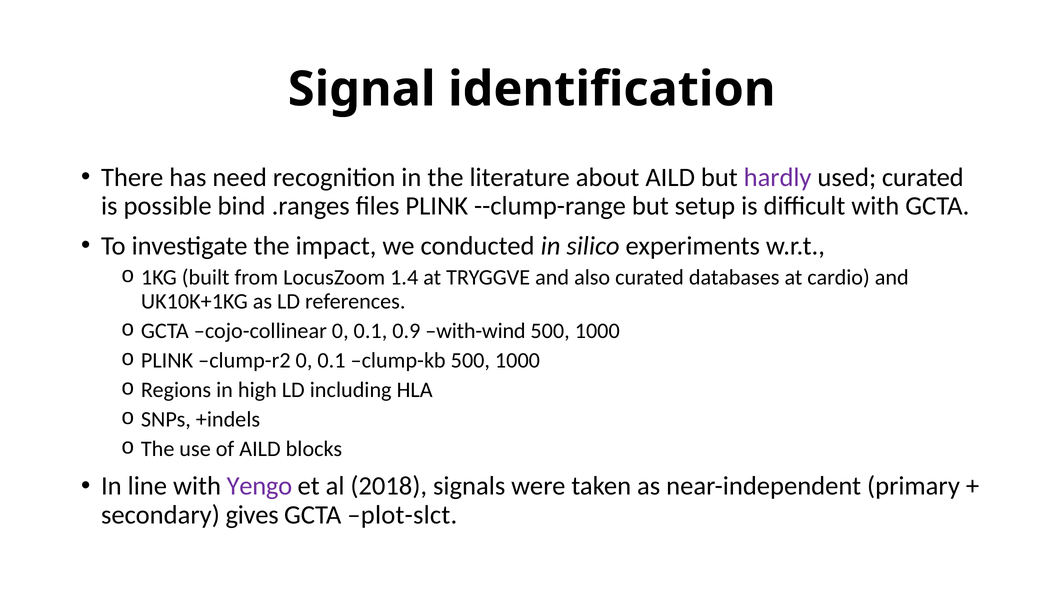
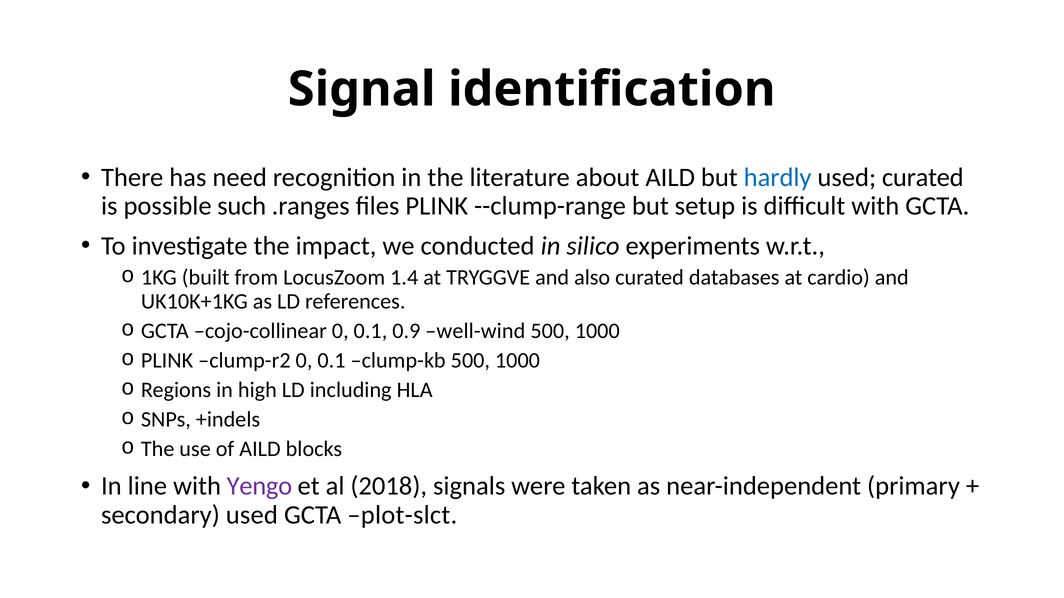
hardly colour: purple -> blue
bind: bind -> such
with-wind: with-wind -> well-wind
secondary gives: gives -> used
